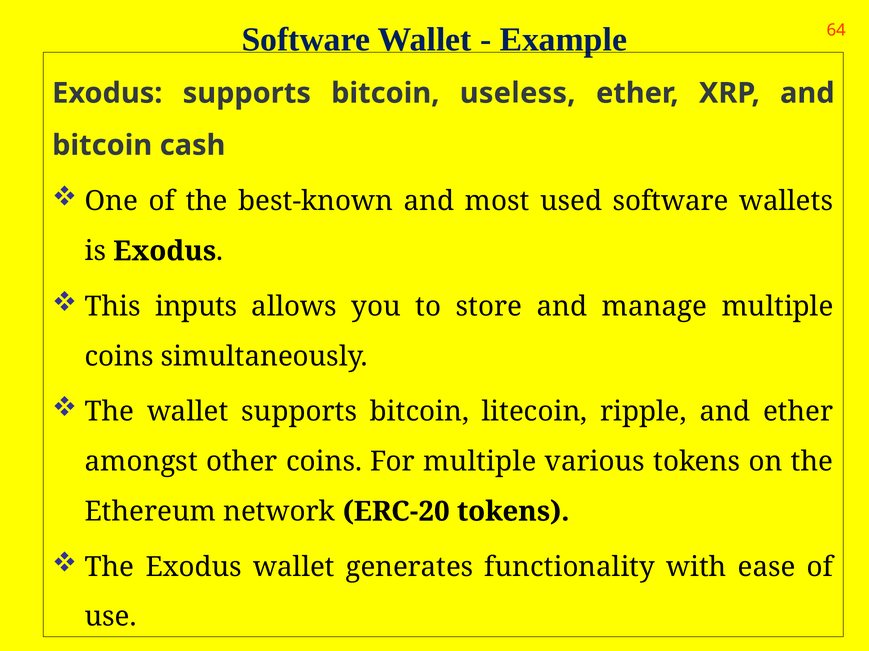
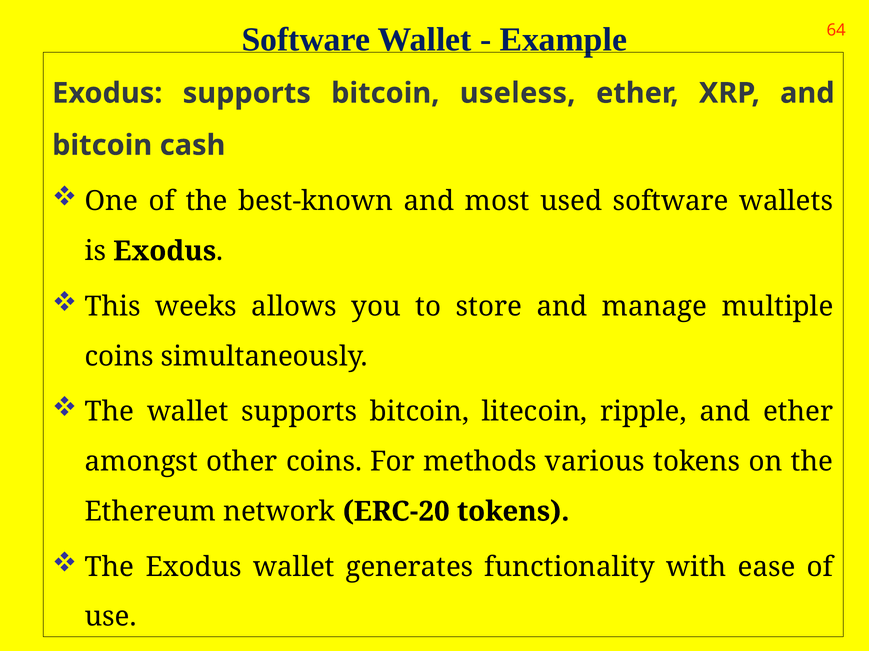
inputs: inputs -> weeks
For multiple: multiple -> methods
